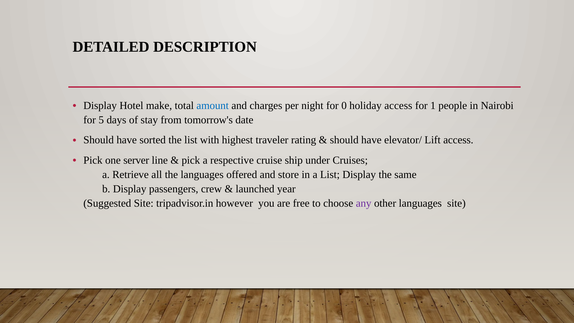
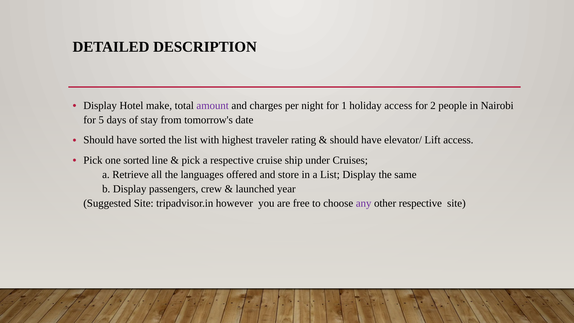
amount colour: blue -> purple
0: 0 -> 1
1: 1 -> 2
one server: server -> sorted
other languages: languages -> respective
